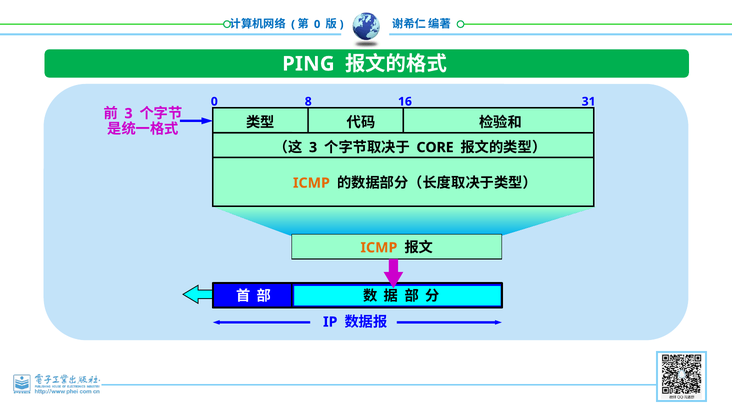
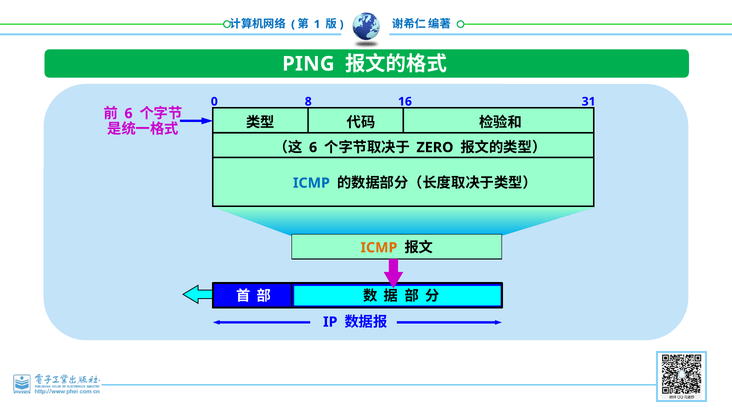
0 at (317, 24): 0 -> 1
3 at (129, 113): 3 -> 6
3 at (313, 147): 3 -> 6
CORE: CORE -> ZERO
ICMP at (311, 183) colour: orange -> blue
